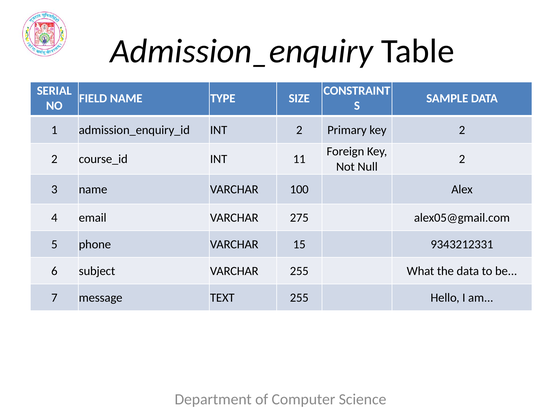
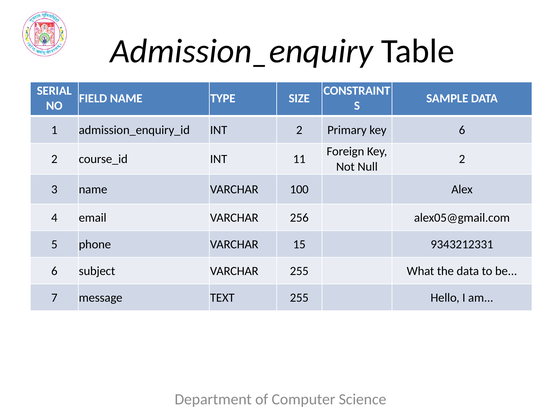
key 2: 2 -> 6
275: 275 -> 256
